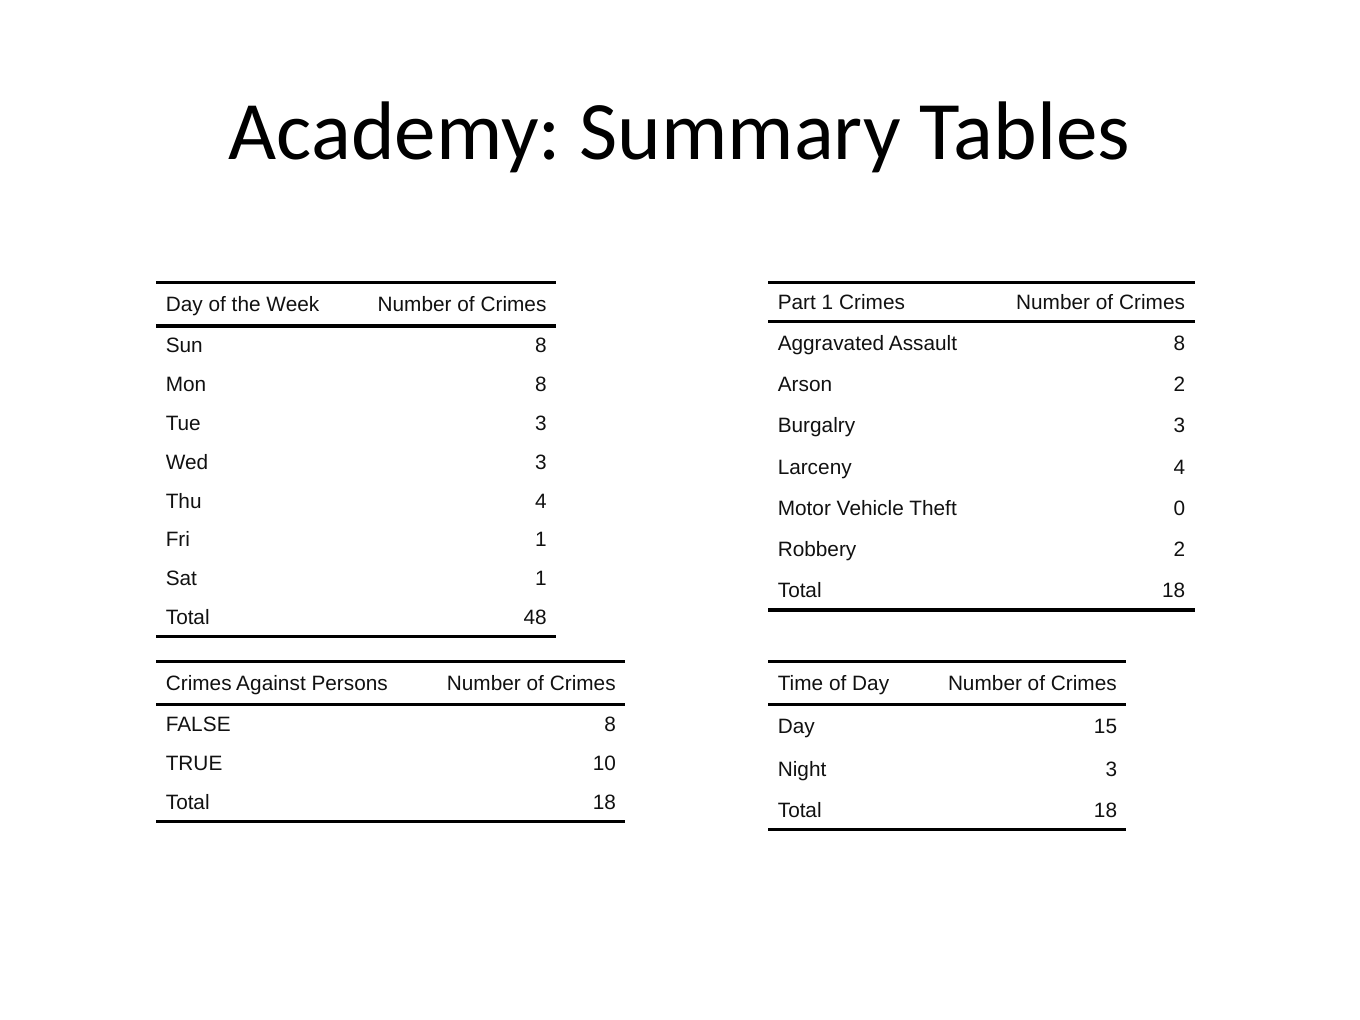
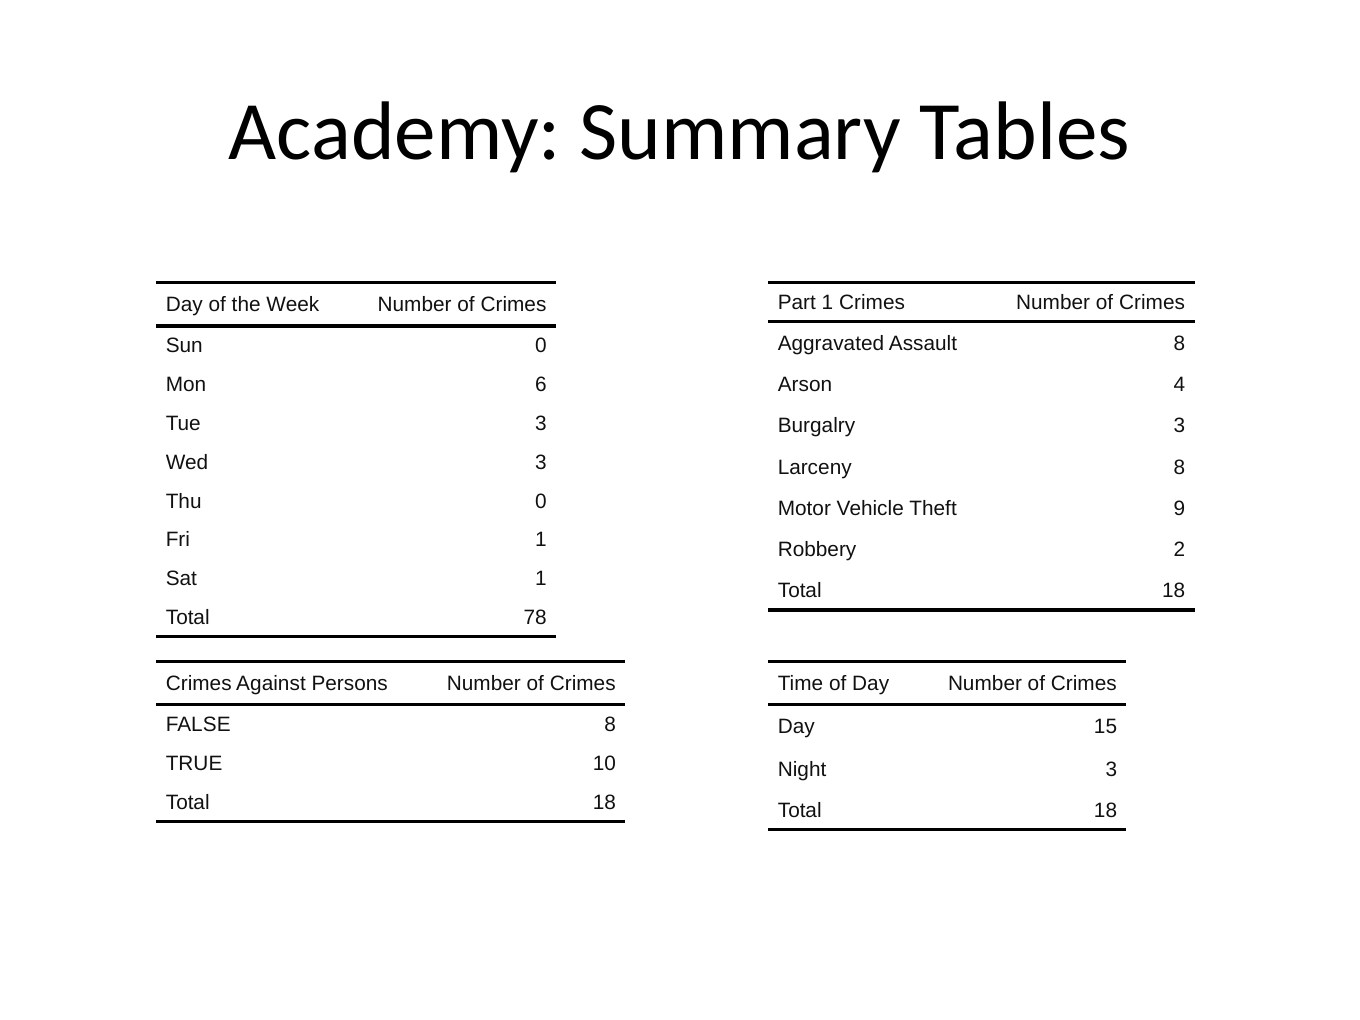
Sun 8: 8 -> 0
Arson 2: 2 -> 4
Mon 8: 8 -> 6
Larceny 4: 4 -> 8
Thu 4: 4 -> 0
0: 0 -> 9
48: 48 -> 78
